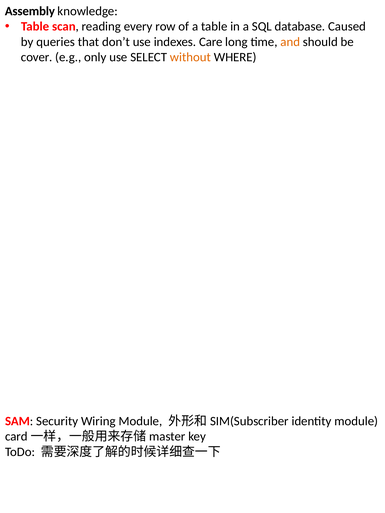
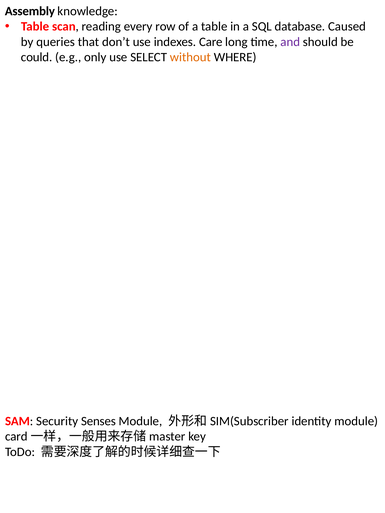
and colour: orange -> purple
cover: cover -> could
Wiring: Wiring -> Senses
